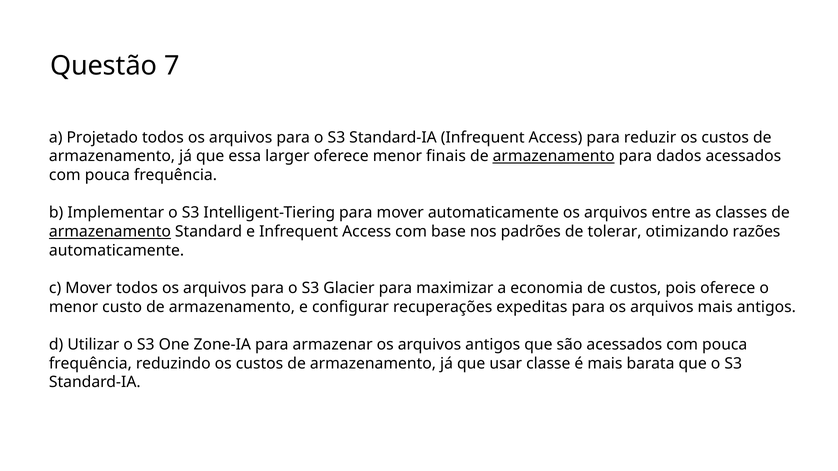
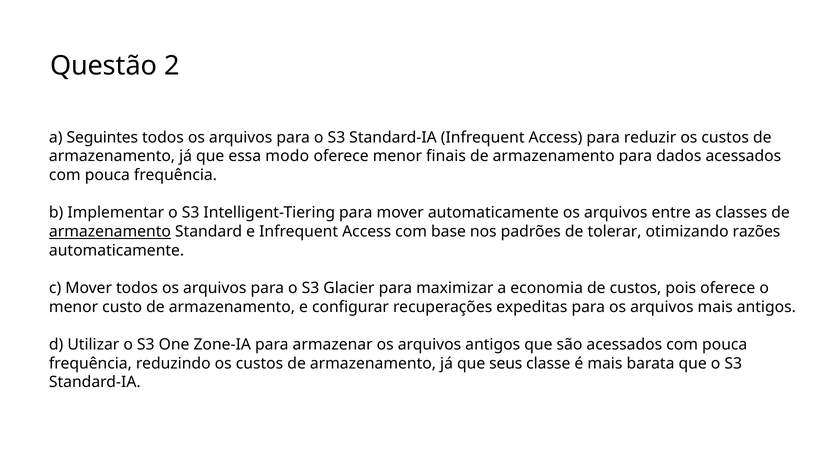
7: 7 -> 2
Projetado: Projetado -> Seguintes
larger: larger -> modo
armazenamento at (554, 156) underline: present -> none
usar: usar -> seus
